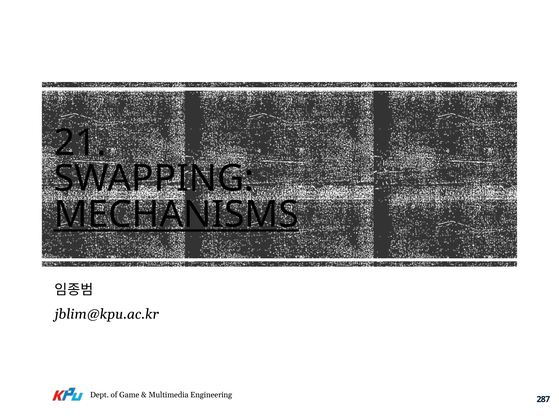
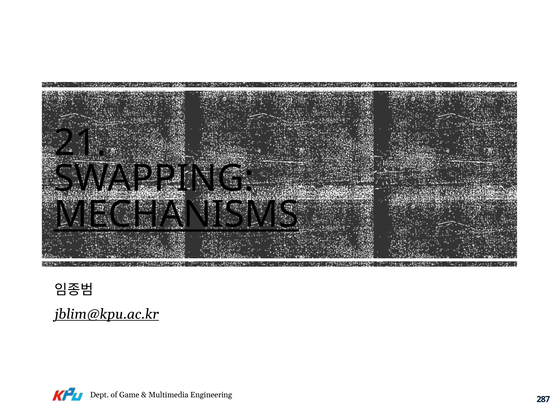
jblim@kpu.ac.kr underline: none -> present
